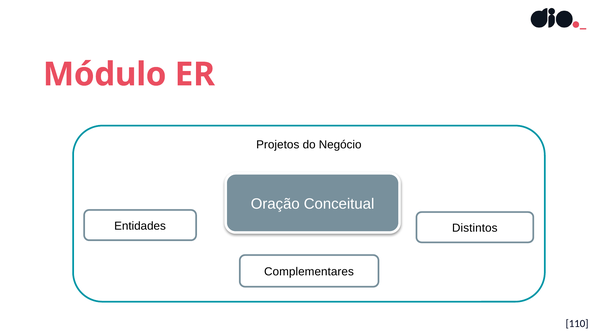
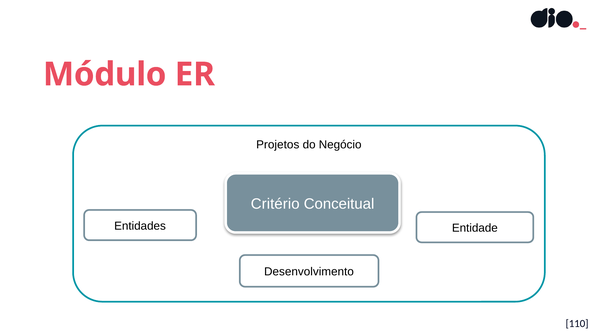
Oração: Oração -> Critério
Distintos: Distintos -> Entidade
Complementares: Complementares -> Desenvolvimento
